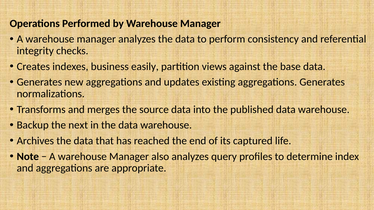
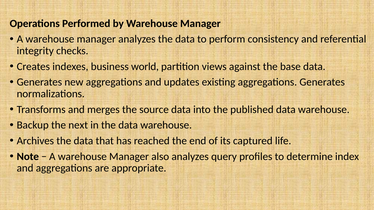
easily: easily -> world
